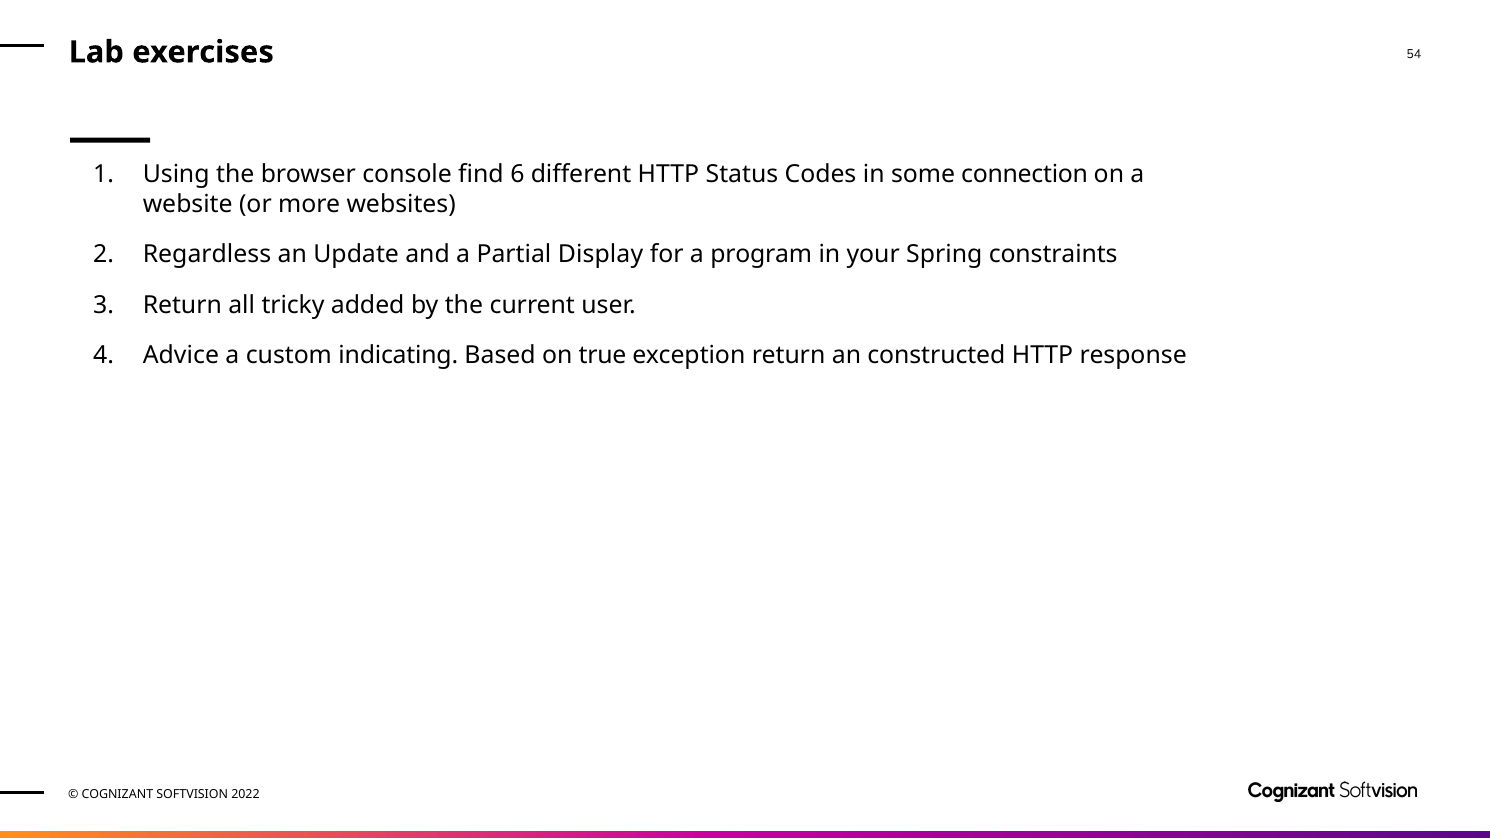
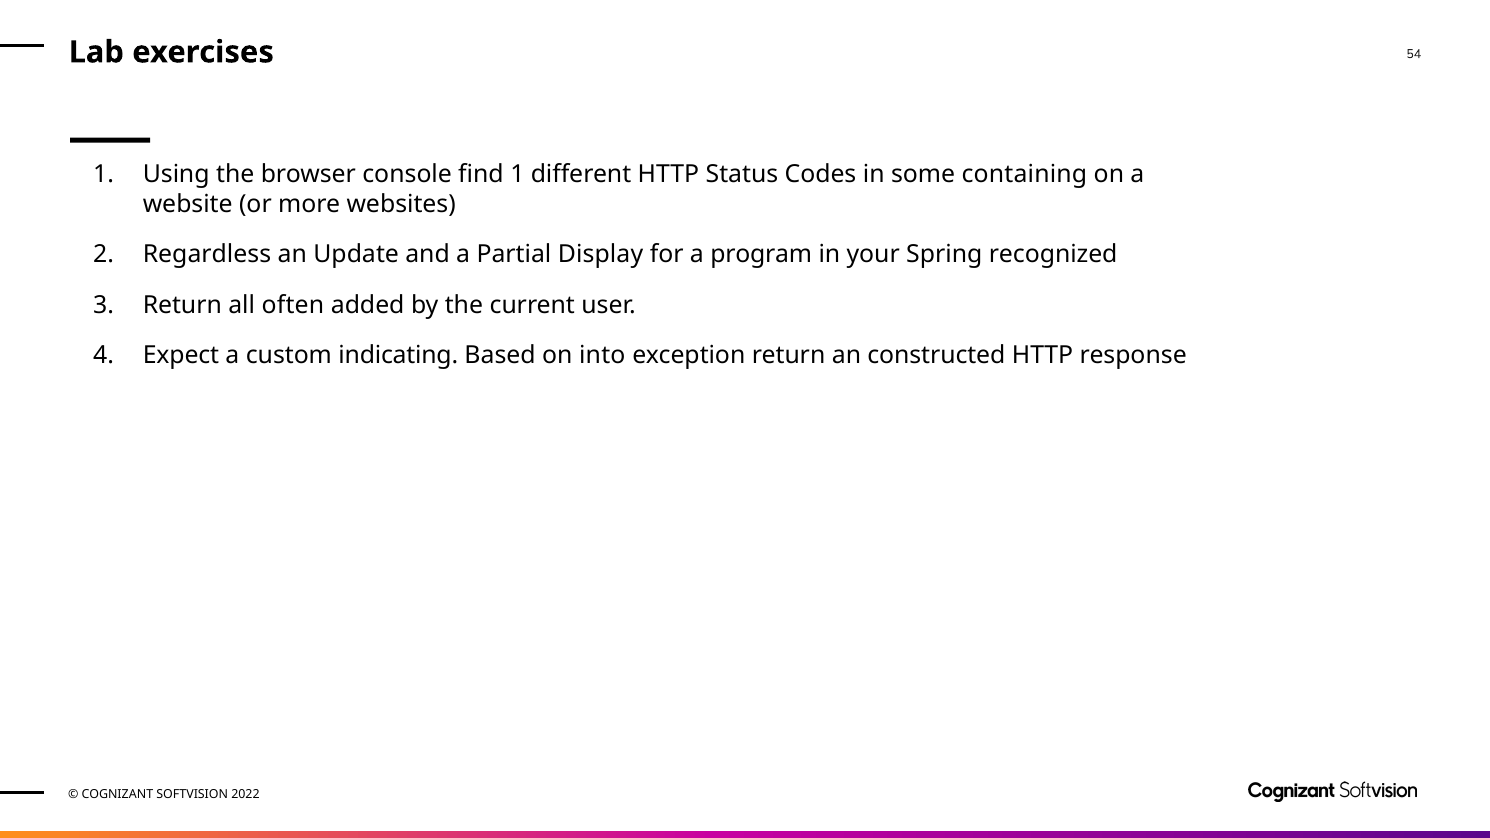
find 6: 6 -> 1
connection: connection -> containing
constraints: constraints -> recognized
tricky: tricky -> often
Advice: Advice -> Expect
true: true -> into
